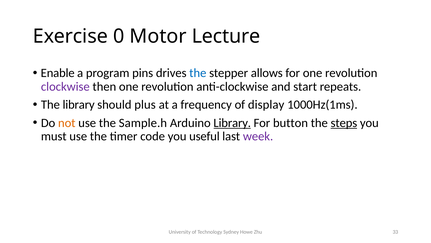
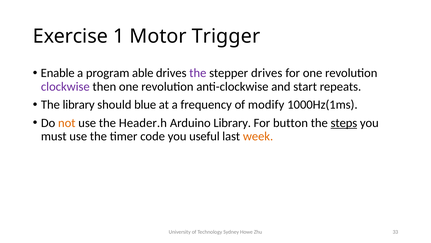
0: 0 -> 1
Lecture: Lecture -> Trigger
pins: pins -> able
the at (198, 73) colour: blue -> purple
stepper allows: allows -> drives
plus: plus -> blue
display: display -> modify
Sample.h: Sample.h -> Header.h
Library at (232, 123) underline: present -> none
week colour: purple -> orange
